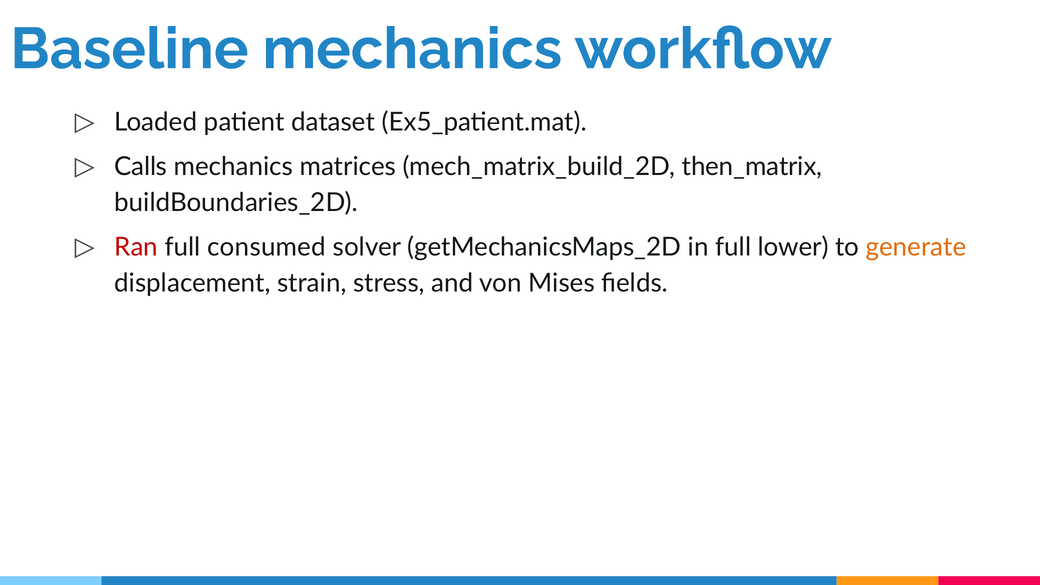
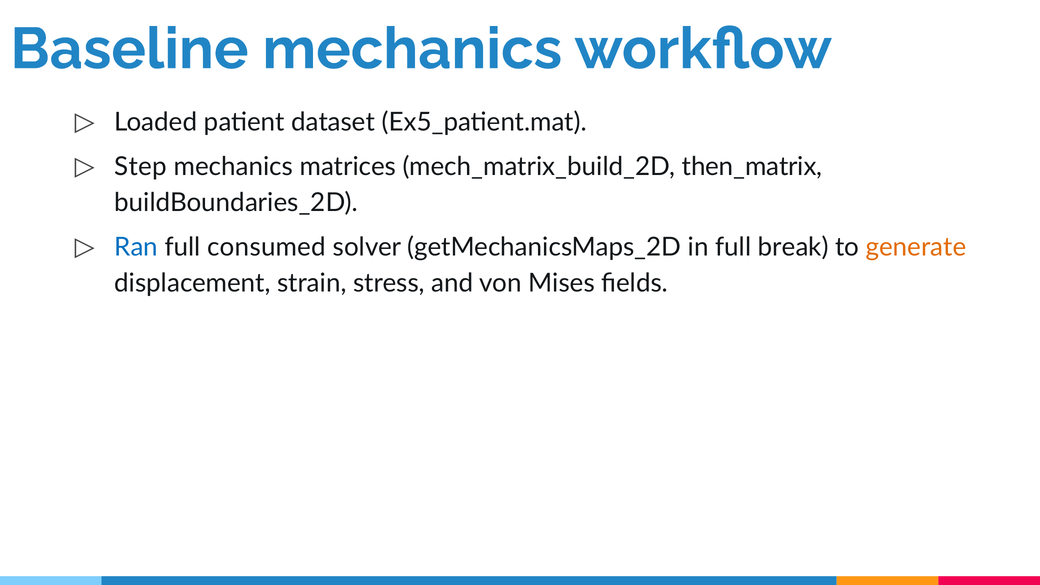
Calls: Calls -> Step
Ran colour: red -> blue
lower: lower -> break
